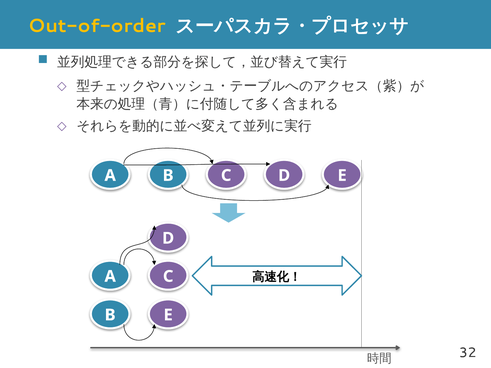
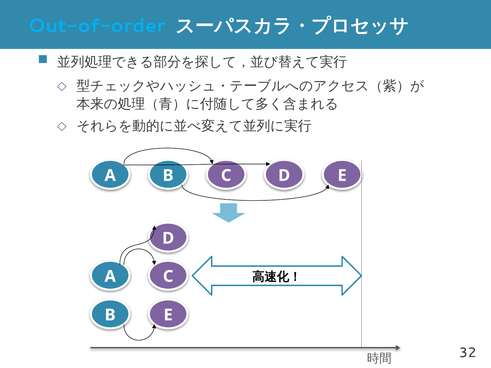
Out-of-order colour: yellow -> light blue
